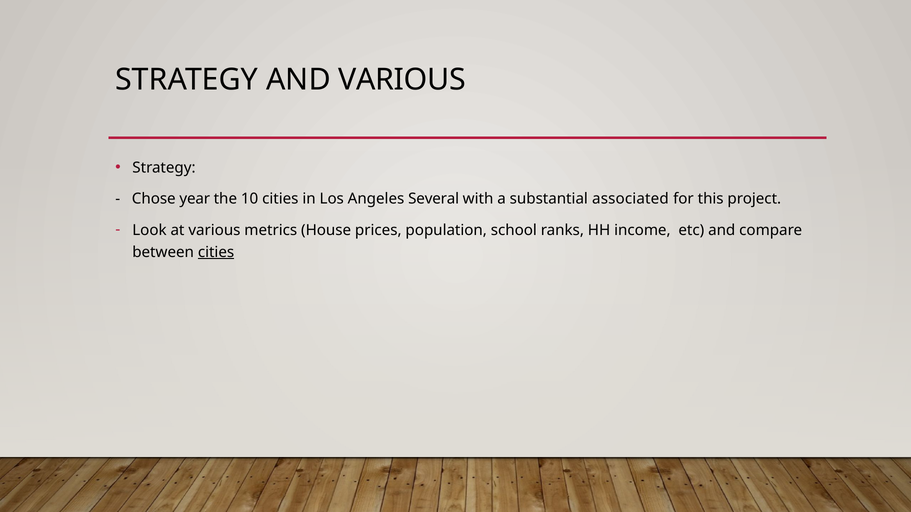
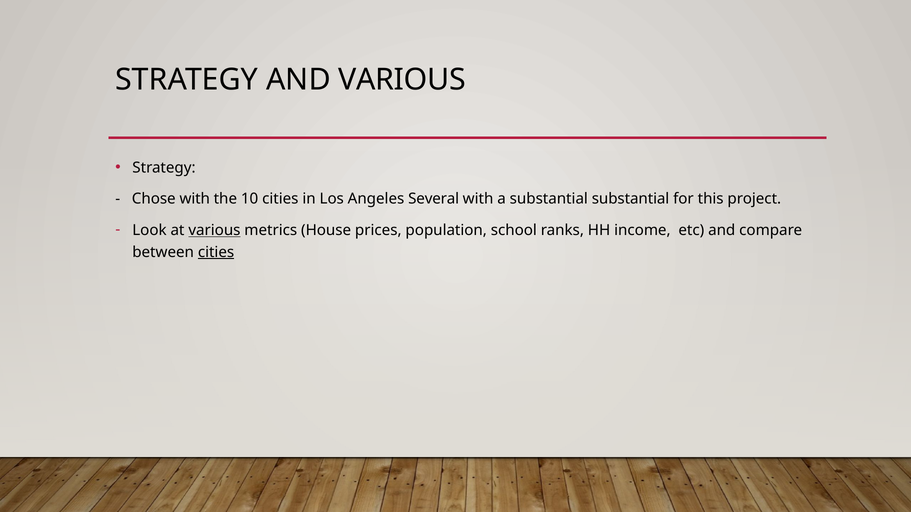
Chose year: year -> with
substantial associated: associated -> substantial
various at (214, 230) underline: none -> present
